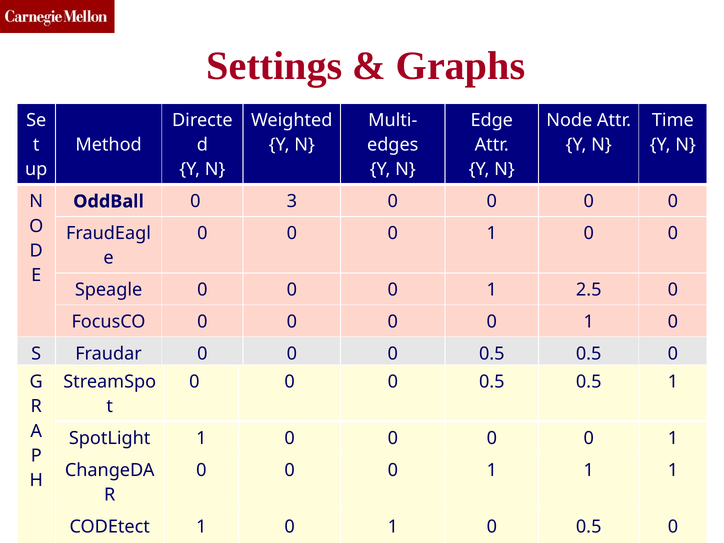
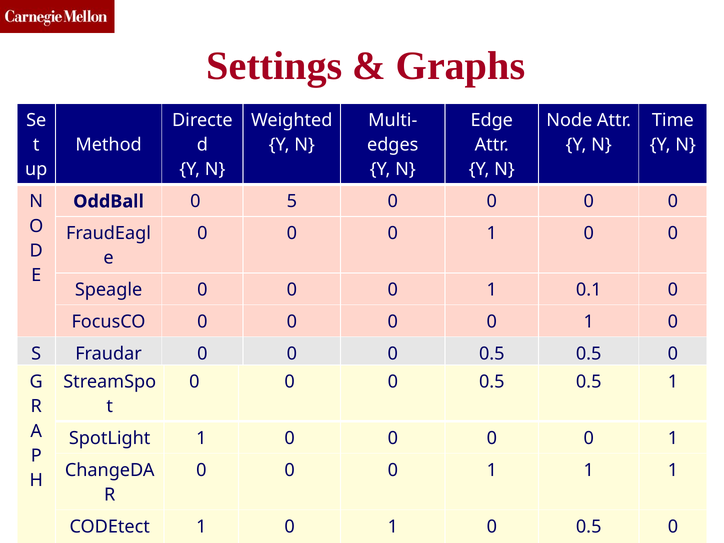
3: 3 -> 5
2.5: 2.5 -> 0.1
